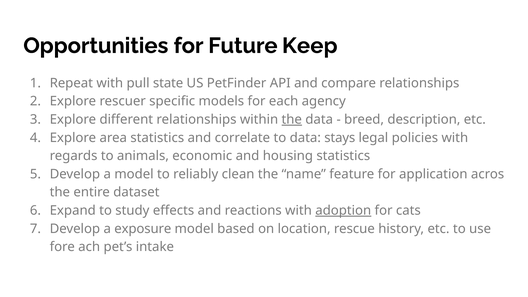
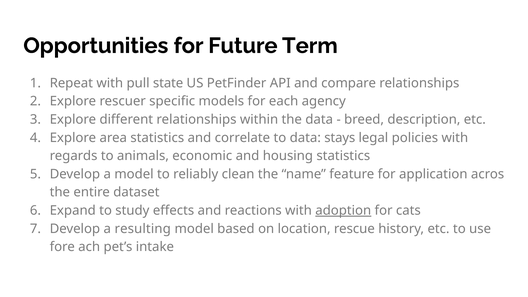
Keep: Keep -> Term
the at (292, 119) underline: present -> none
exposure: exposure -> resulting
